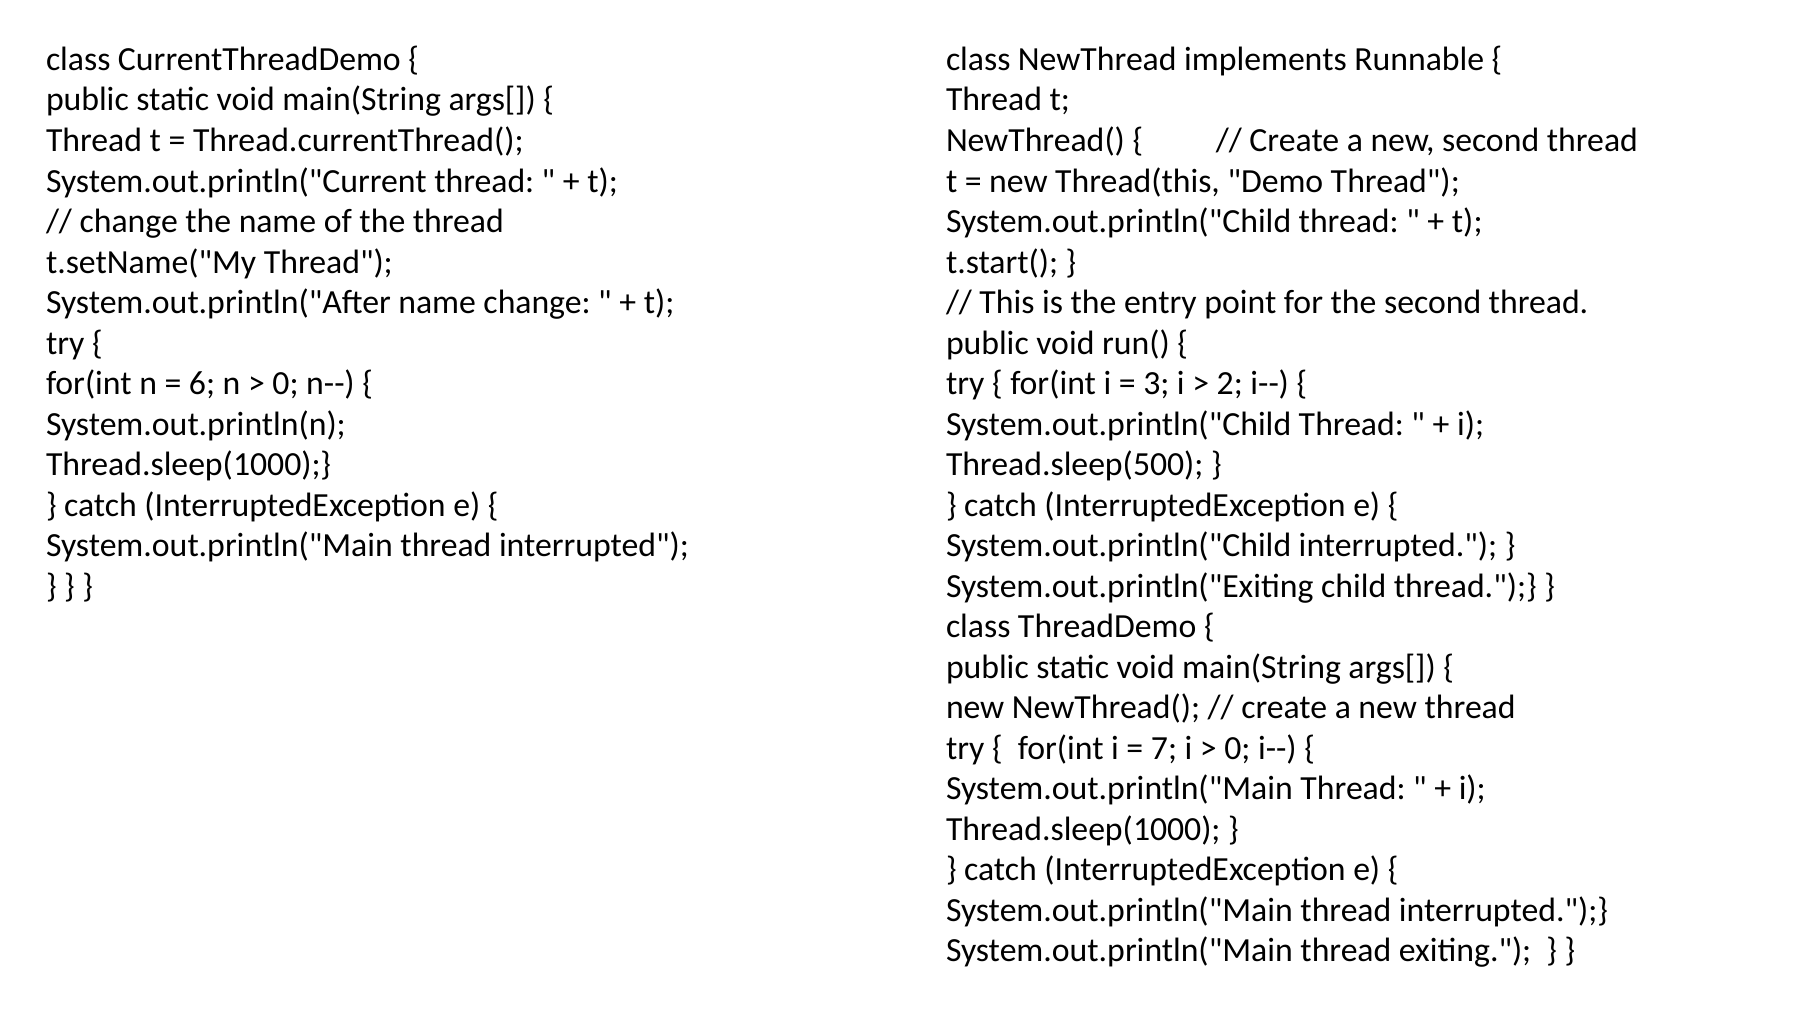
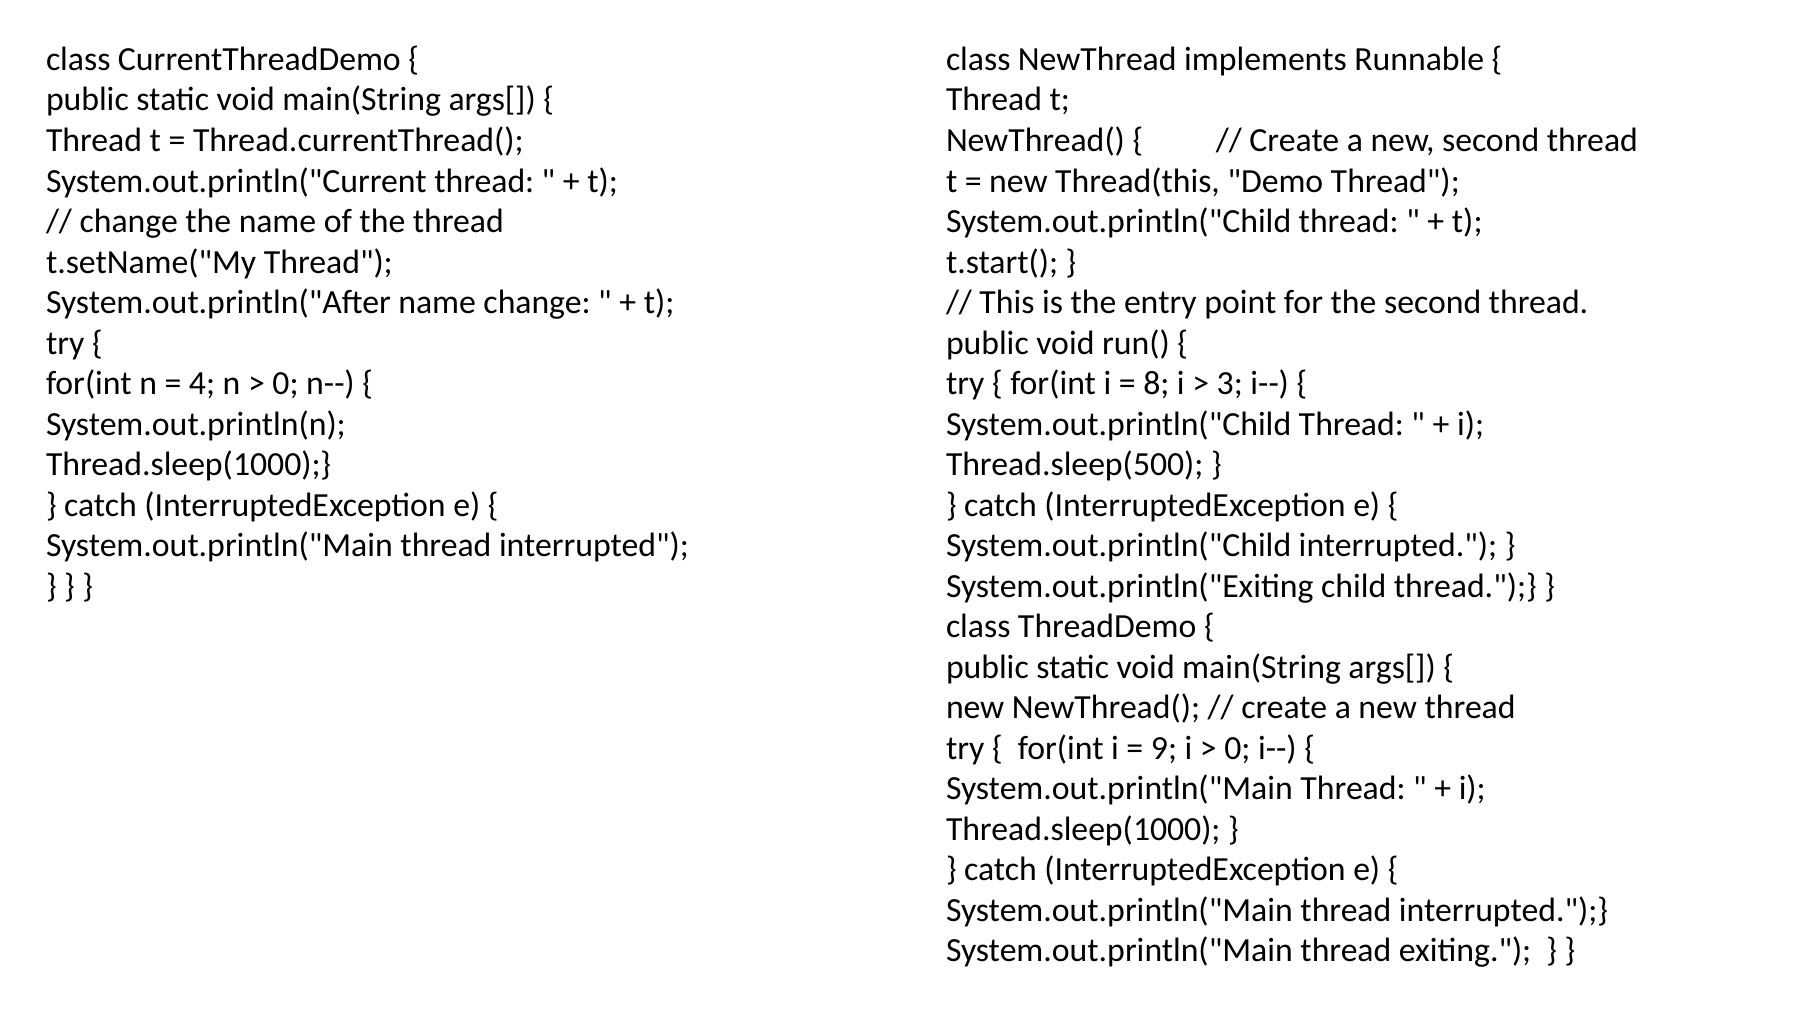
6: 6 -> 4
3: 3 -> 8
2: 2 -> 3
7: 7 -> 9
